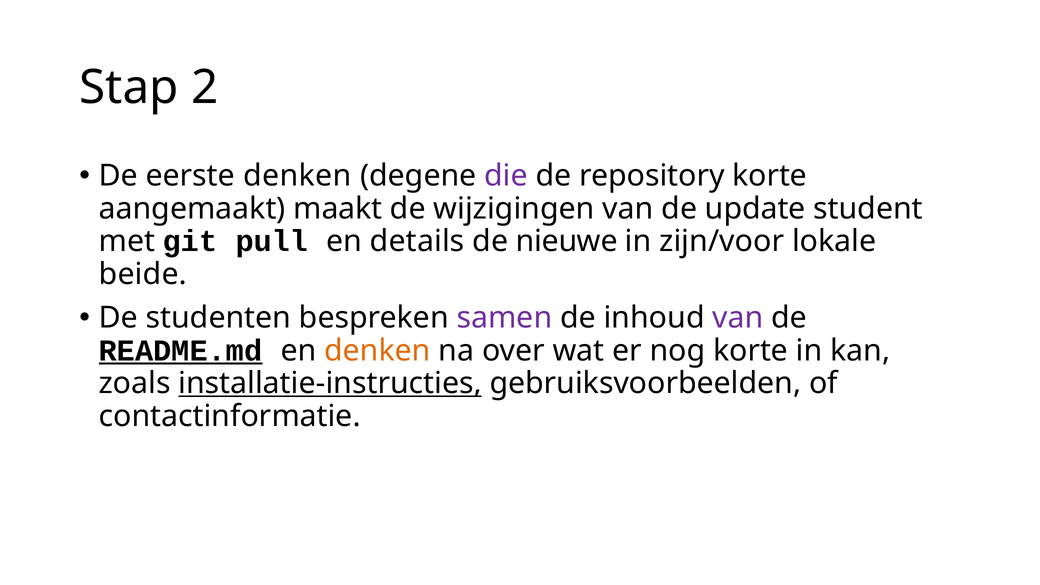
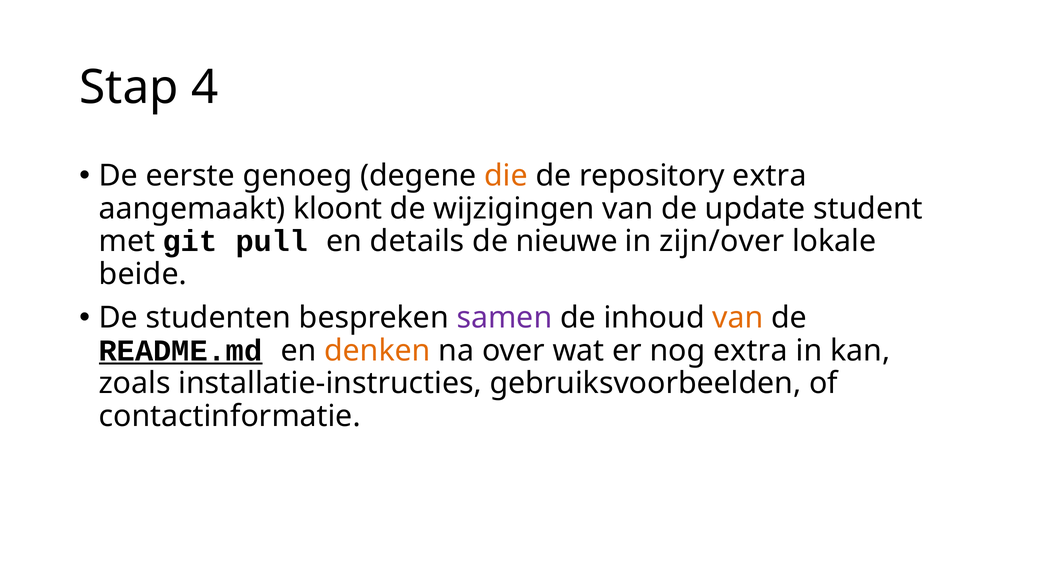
2: 2 -> 4
eerste denken: denken -> genoeg
die colour: purple -> orange
repository korte: korte -> extra
maakt: maakt -> kloont
zijn/voor: zijn/voor -> zijn/over
van at (738, 318) colour: purple -> orange
nog korte: korte -> extra
installatie-instructies underline: present -> none
